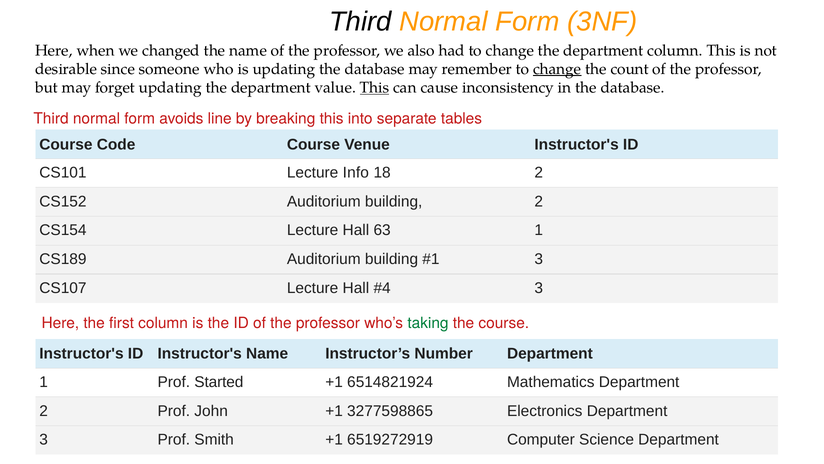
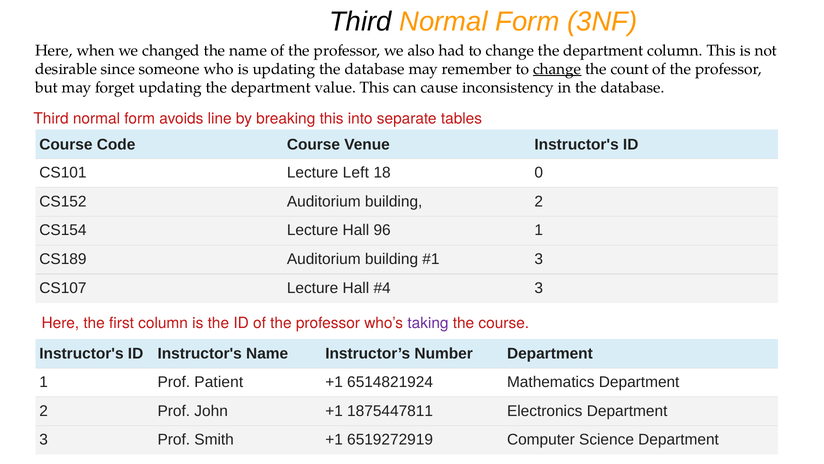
This at (374, 88) underline: present -> none
Info: Info -> Left
18 2: 2 -> 0
63: 63 -> 96
taking colour: green -> purple
Started: Started -> Patient
3277598865: 3277598865 -> 1875447811
